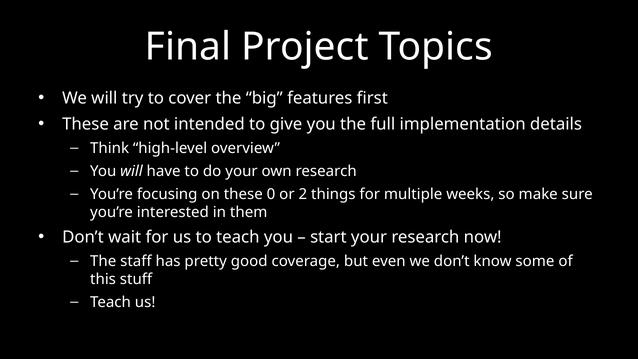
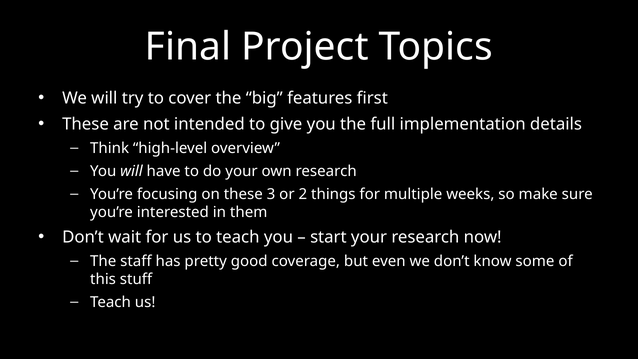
0: 0 -> 3
